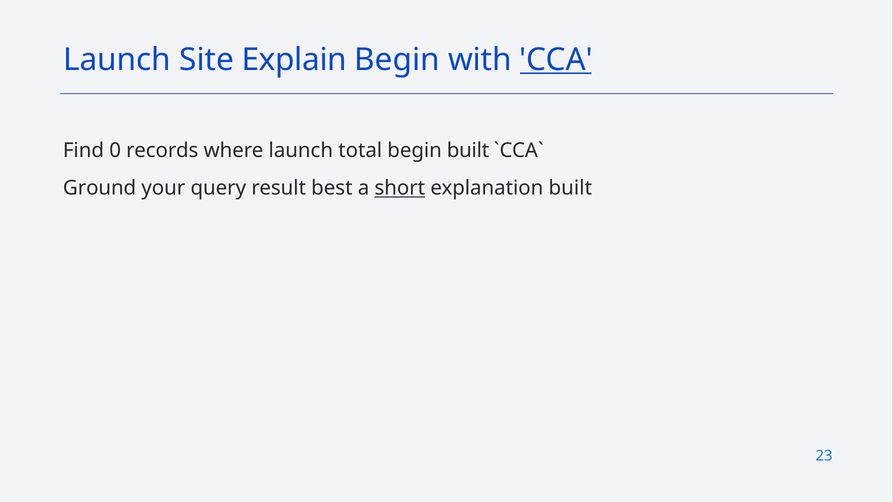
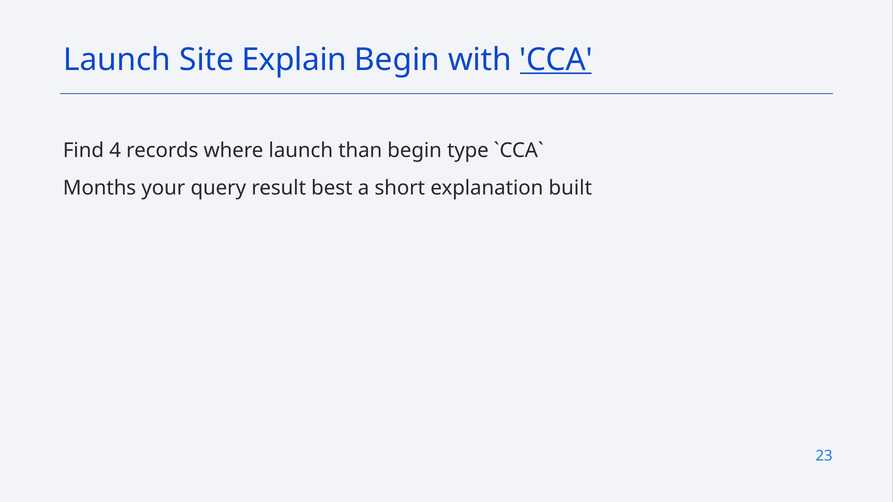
0: 0 -> 4
total: total -> than
begin built: built -> type
Ground: Ground -> Months
short underline: present -> none
